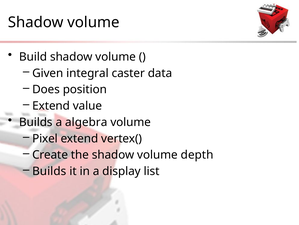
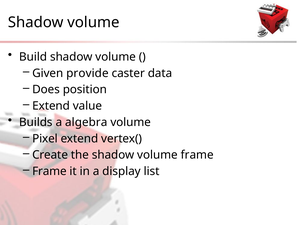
integral: integral -> provide
volume depth: depth -> frame
Builds at (49, 171): Builds -> Frame
